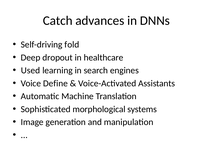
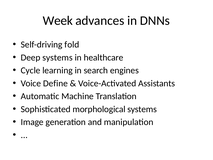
Catch: Catch -> Week
Deep dropout: dropout -> systems
Used: Used -> Cycle
